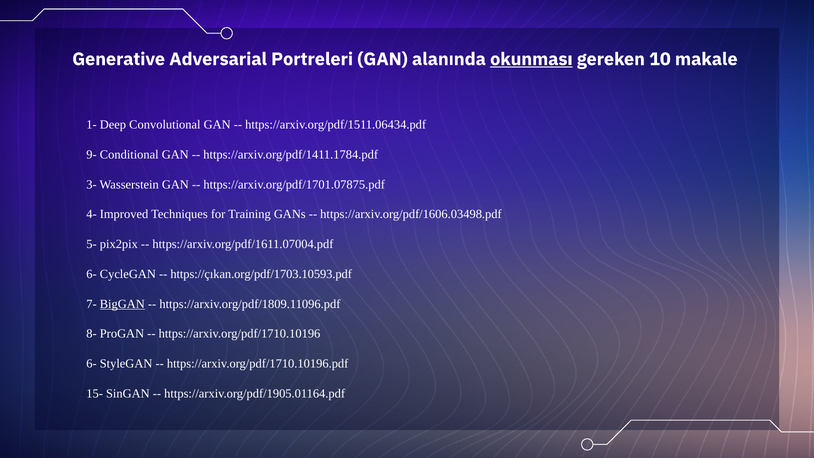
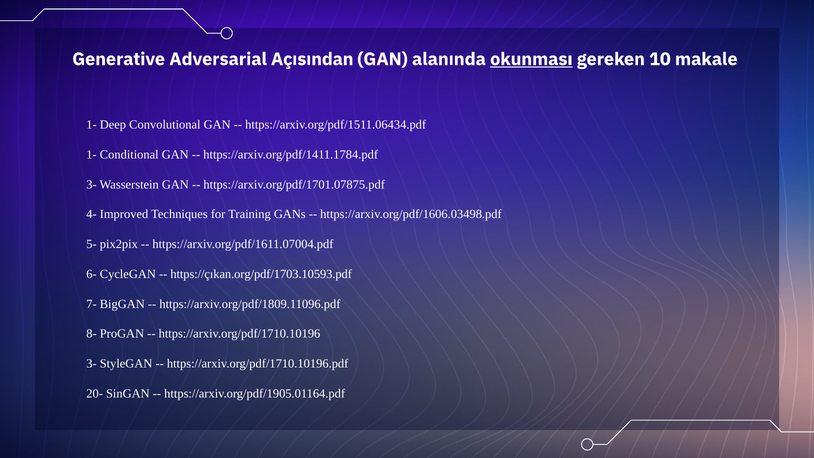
Portreleri: Portreleri -> Açısından
9- at (92, 155): 9- -> 1-
BigGAN underline: present -> none
6- at (92, 364): 6- -> 3-
15-: 15- -> 20-
